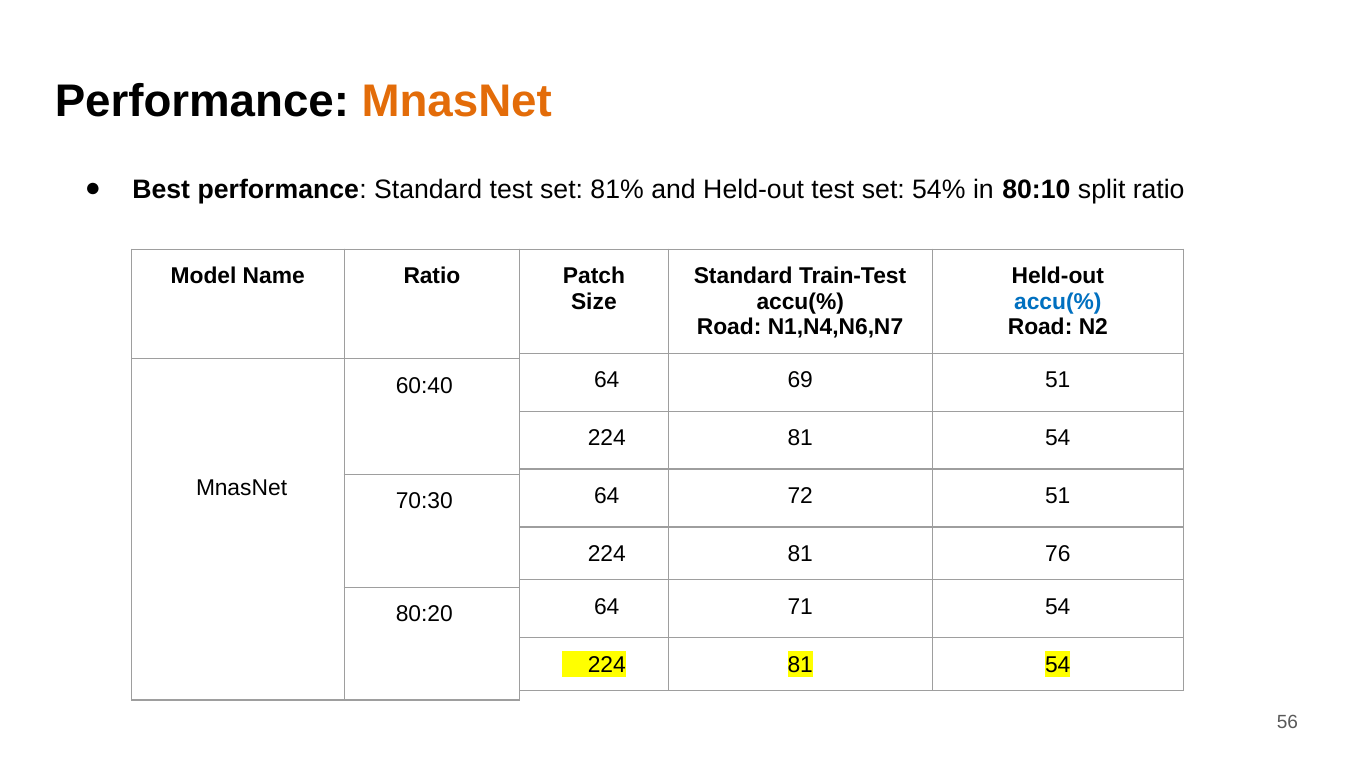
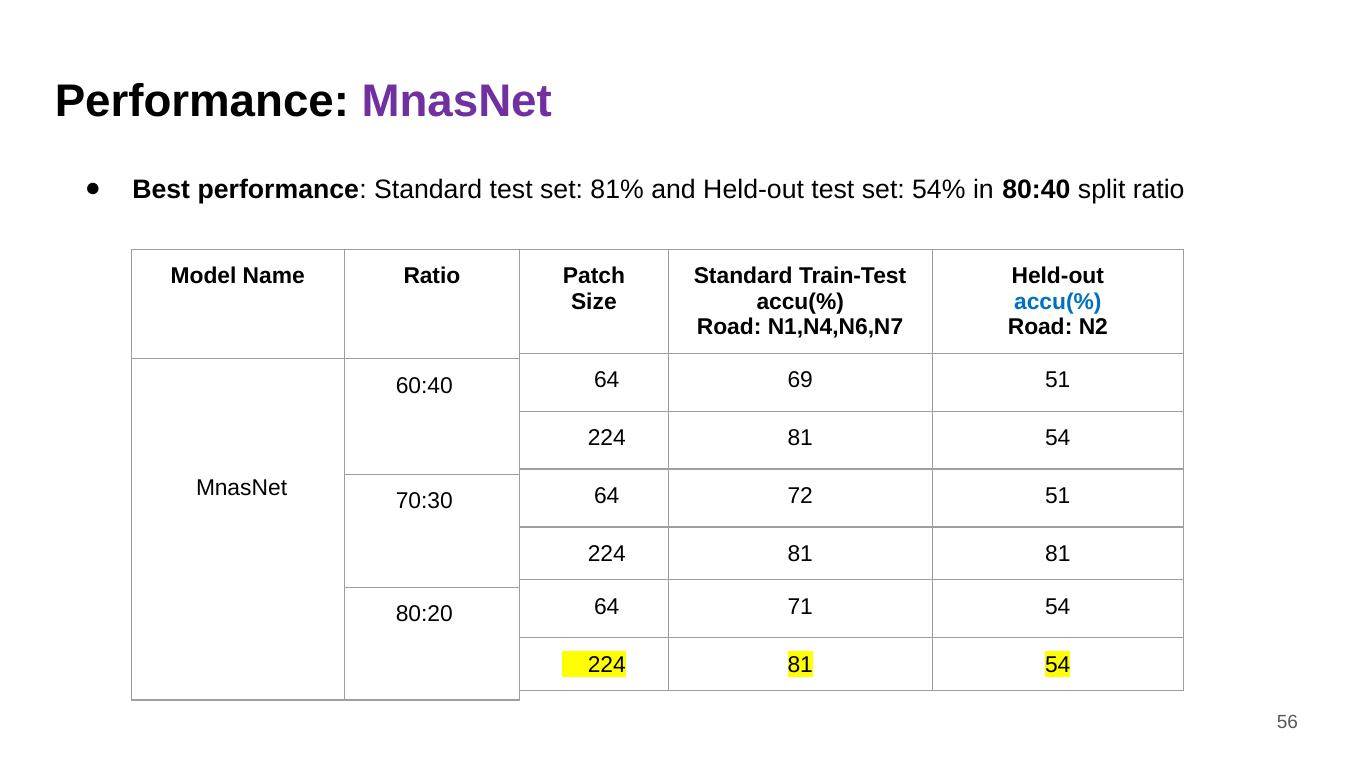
MnasNet at (457, 102) colour: orange -> purple
80:10: 80:10 -> 80:40
81 76: 76 -> 81
